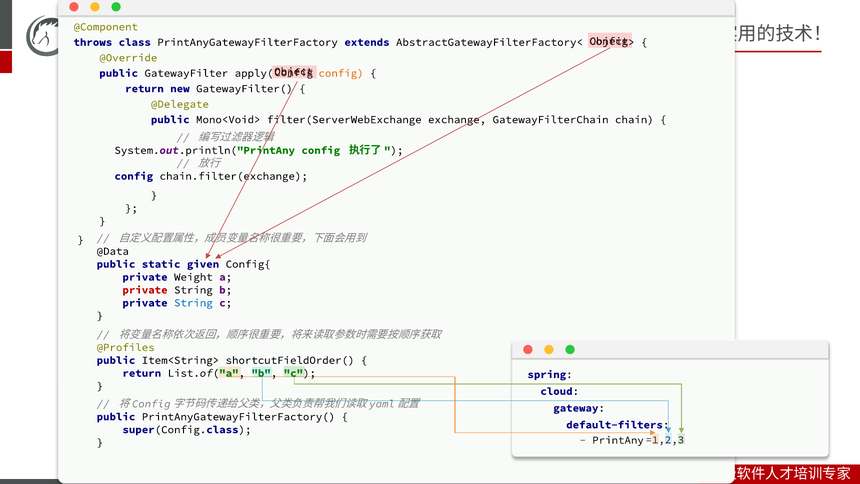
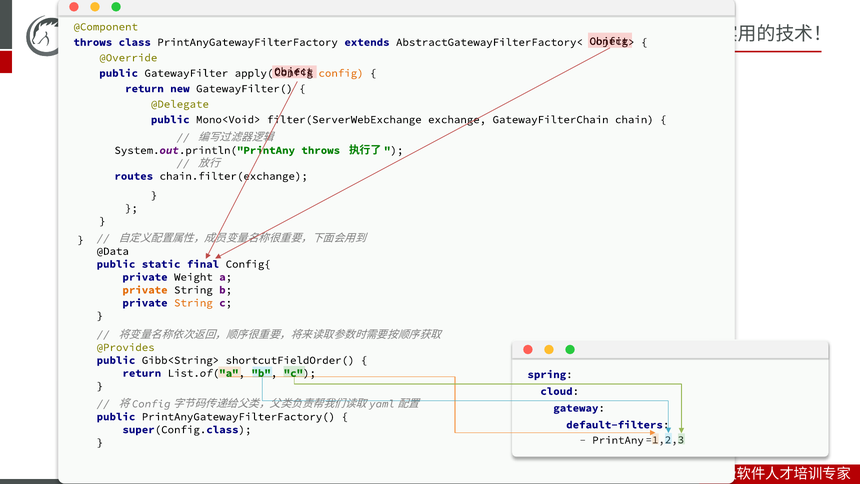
System.out.println("PrintAny config: config -> throws
config at (134, 176): config -> routes
given: given -> final
private at (145, 290) colour: red -> orange
String at (193, 303) colour: blue -> orange
@Profiles: @Profiles -> @Provides
Item<String>: Item<String> -> Gibb<String>
